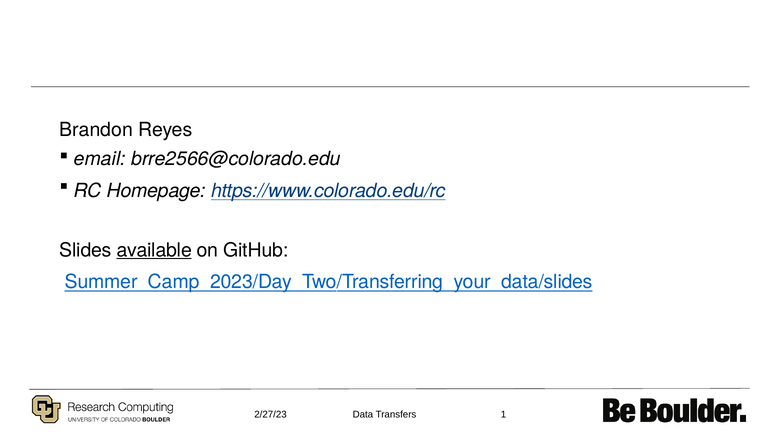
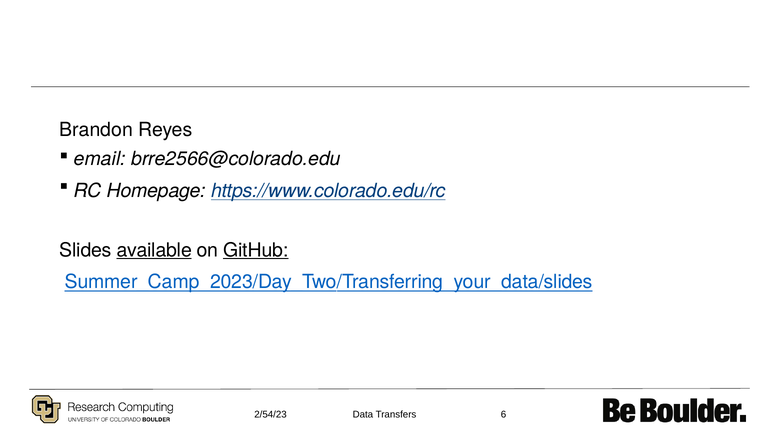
GitHub underline: none -> present
2/27/23: 2/27/23 -> 2/54/23
1: 1 -> 6
